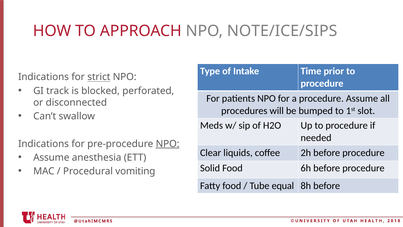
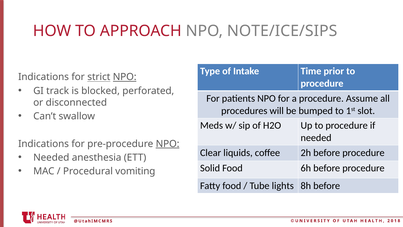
NPO at (125, 77) underline: none -> present
Assume at (51, 157): Assume -> Needed
equal: equal -> lights
